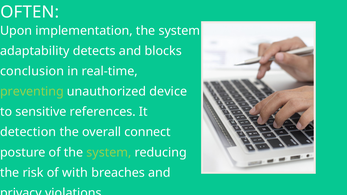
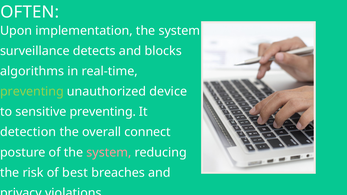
adaptability: adaptability -> surveillance
conclusion: conclusion -> algorithms
sensitive references: references -> preventing
system at (109, 153) colour: light green -> pink
with: with -> best
